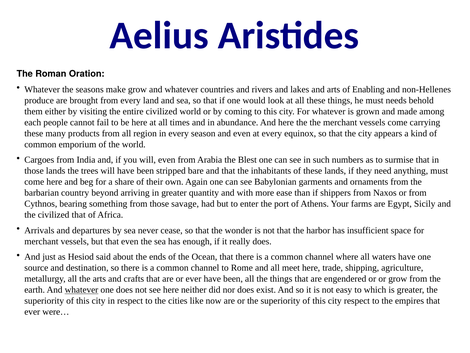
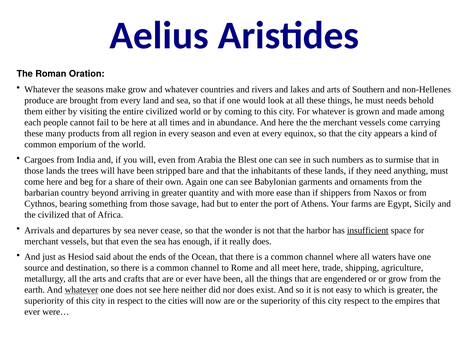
Enabling: Enabling -> Southern
insufficient underline: none -> present
cities like: like -> will
